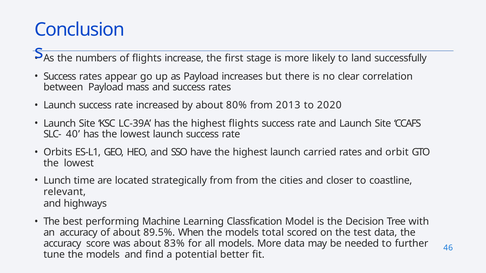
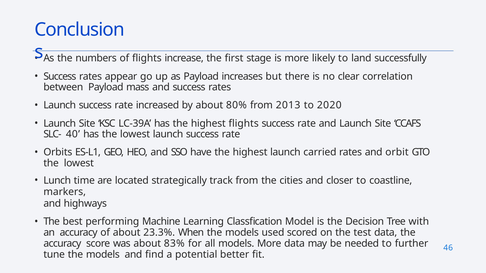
strategically from: from -> track
relevant: relevant -> markers
89.5%: 89.5% -> 23.3%
total: total -> used
